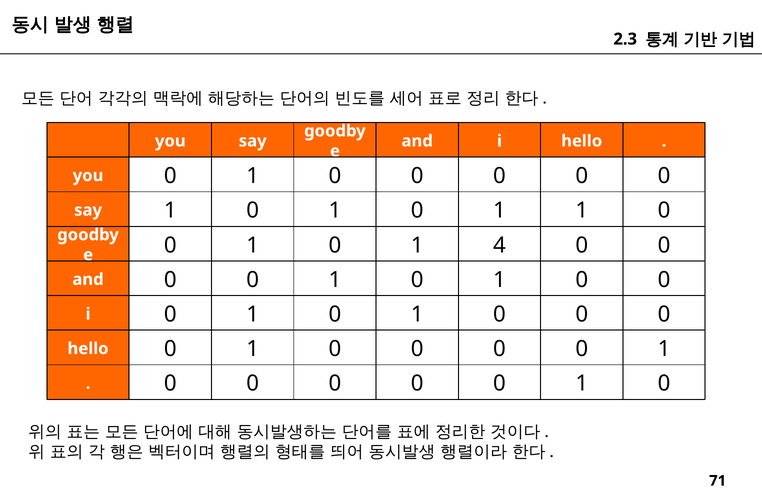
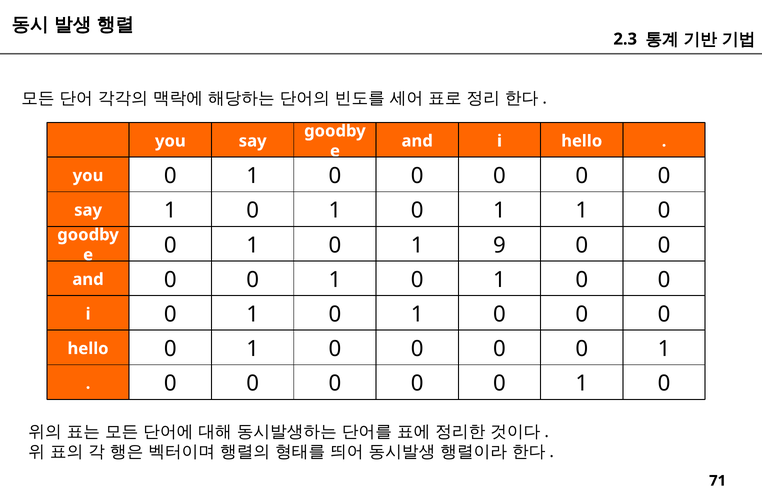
4: 4 -> 9
